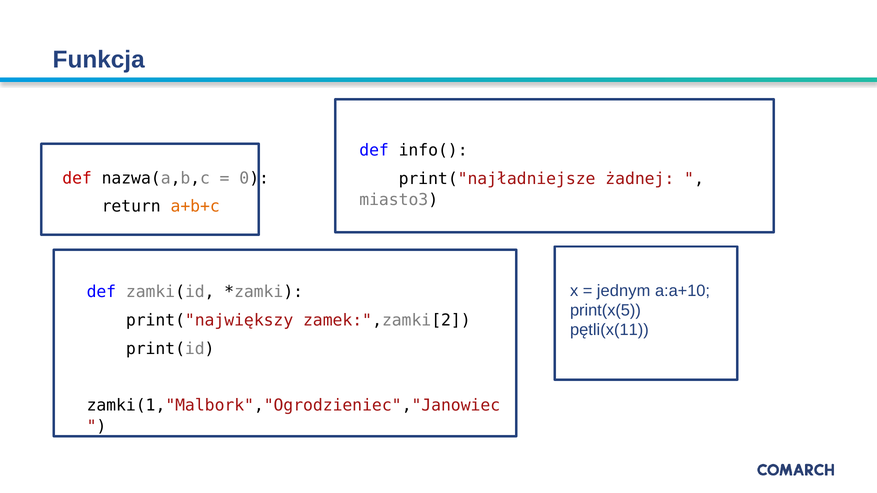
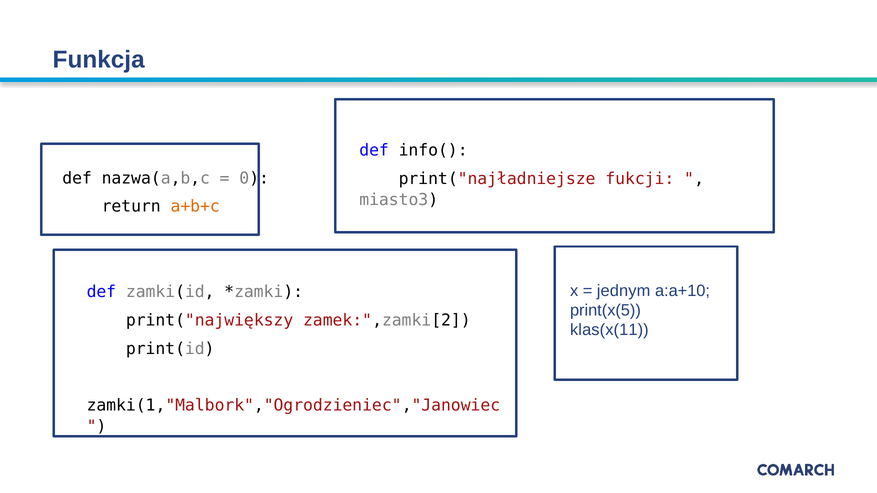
def at (77, 178) colour: red -> black
żadnej: żadnej -> fukcji
pętli(x(11: pętli(x(11 -> klas(x(11
